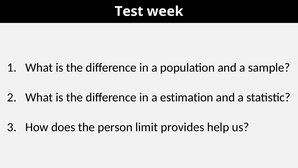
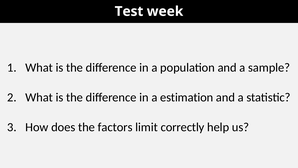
person: person -> factors
provides: provides -> correctly
